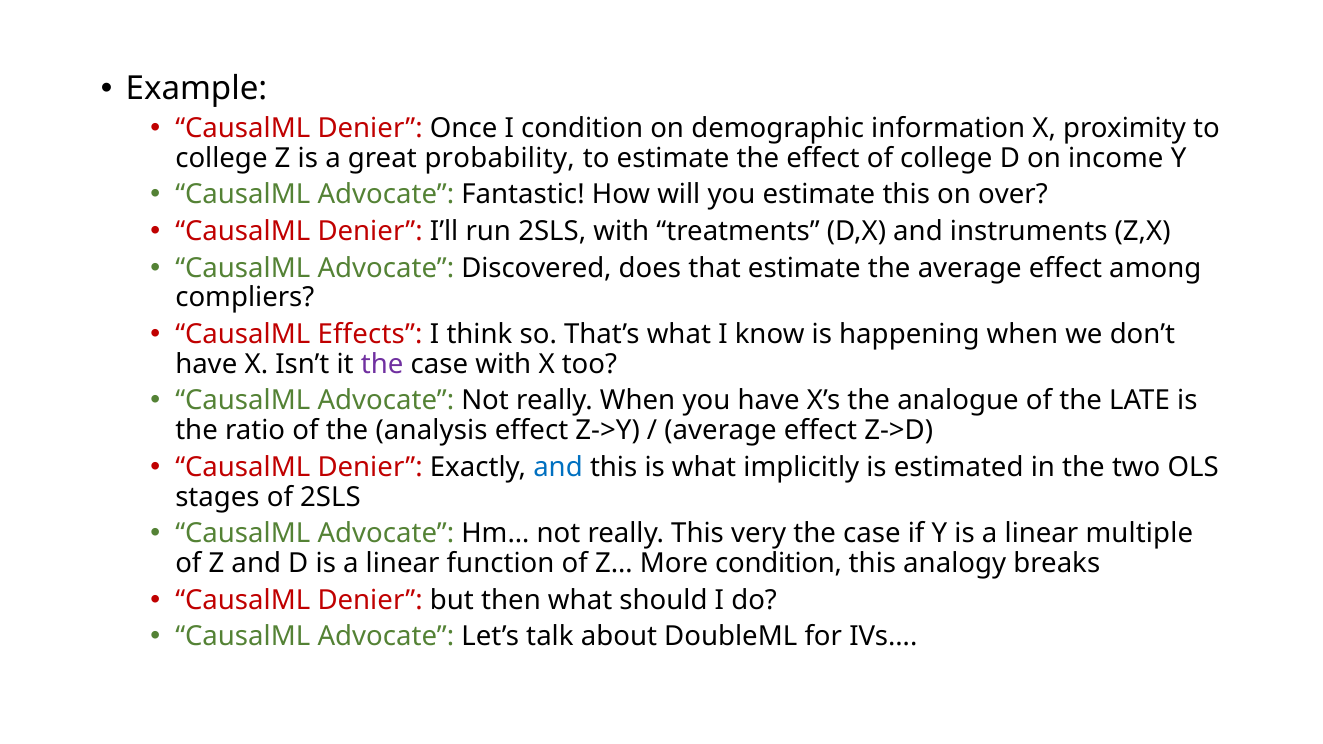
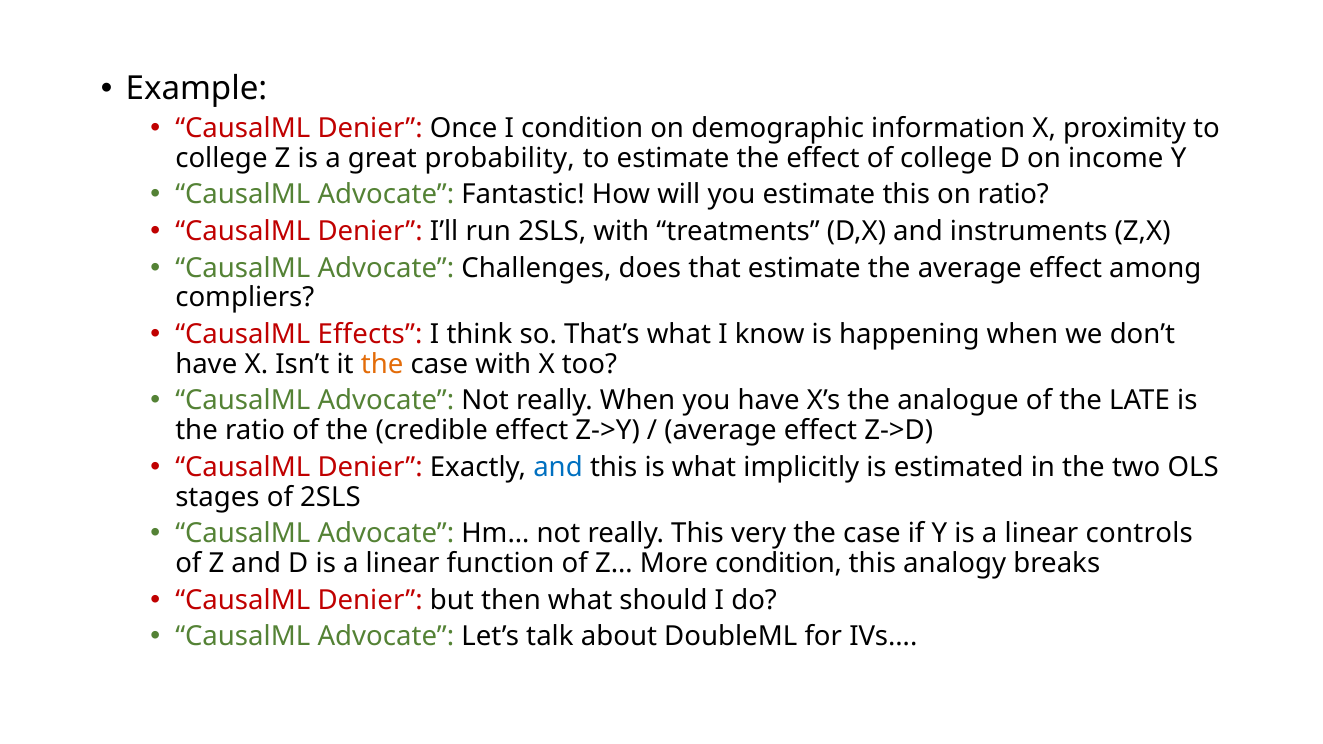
on over: over -> ratio
Discovered: Discovered -> Challenges
the at (382, 364) colour: purple -> orange
analysis: analysis -> credible
multiple: multiple -> controls
